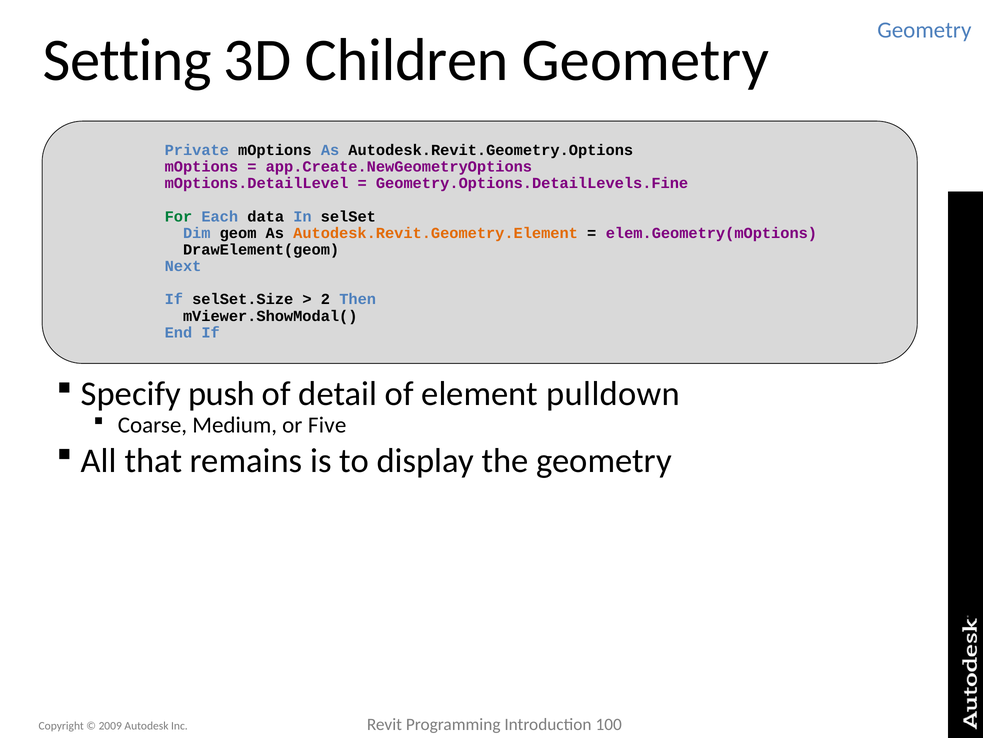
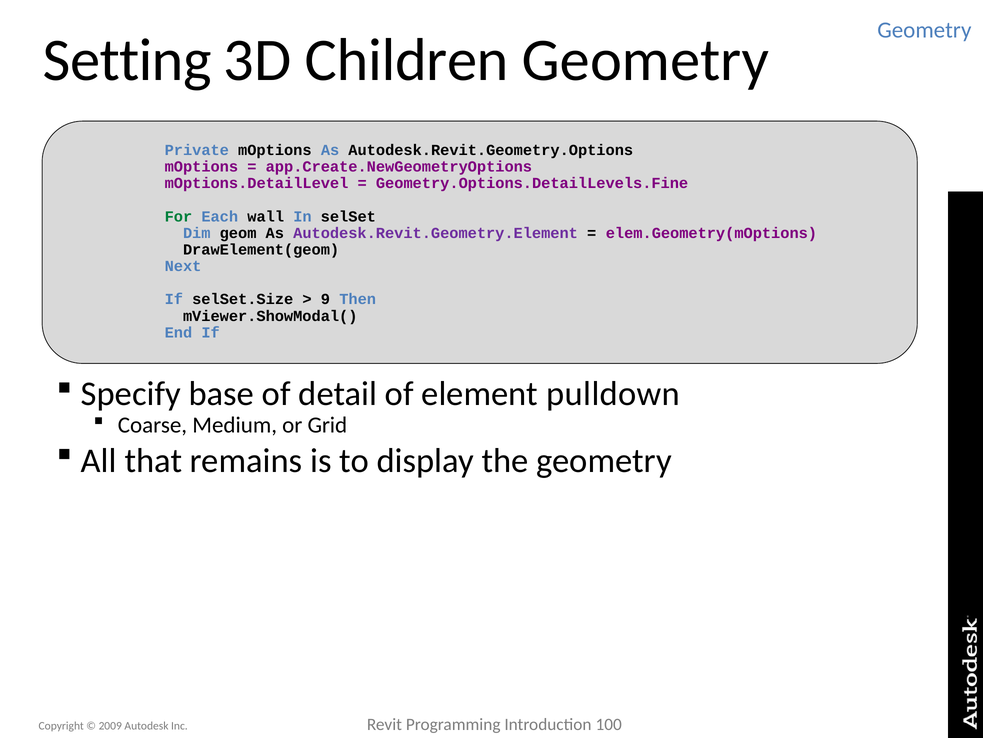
data: data -> wall
Autodesk.Revit.Geometry.Element colour: orange -> purple
2: 2 -> 9
push: push -> base
Five: Five -> Grid
